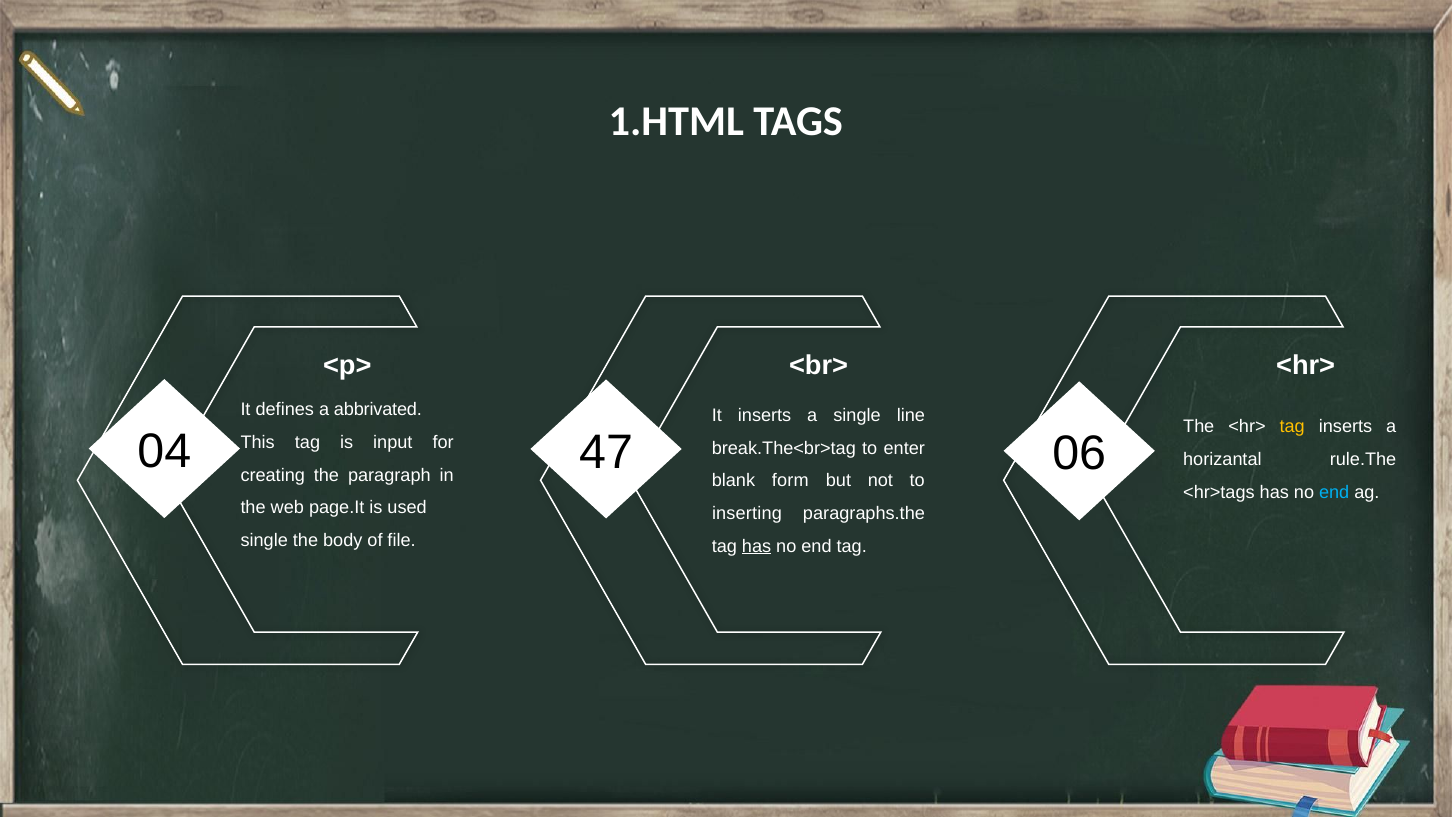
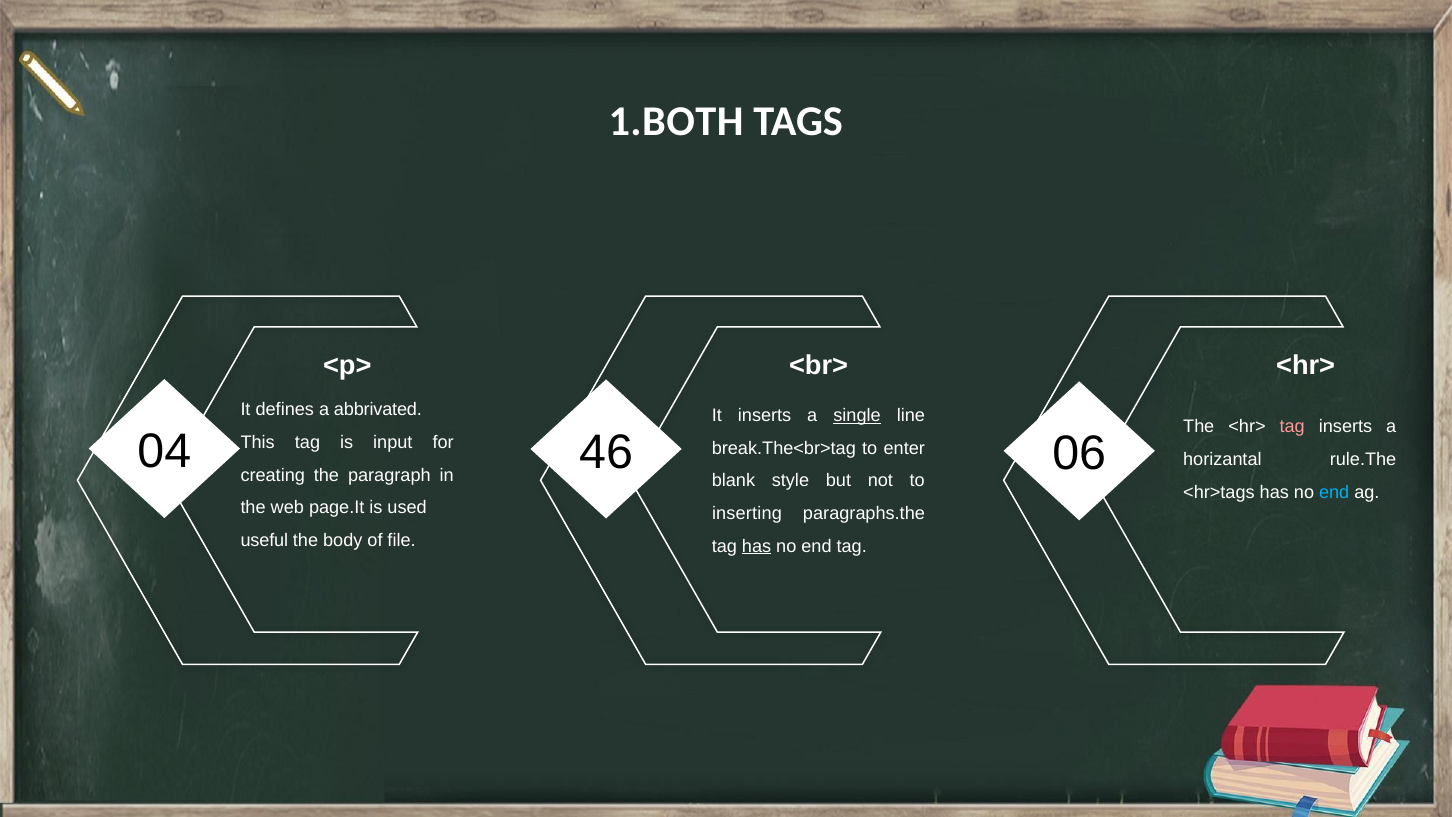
1.HTML: 1.HTML -> 1.BOTH
single at (857, 415) underline: none -> present
tag at (1292, 427) colour: yellow -> pink
47: 47 -> 46
form: form -> style
single at (264, 540): single -> useful
